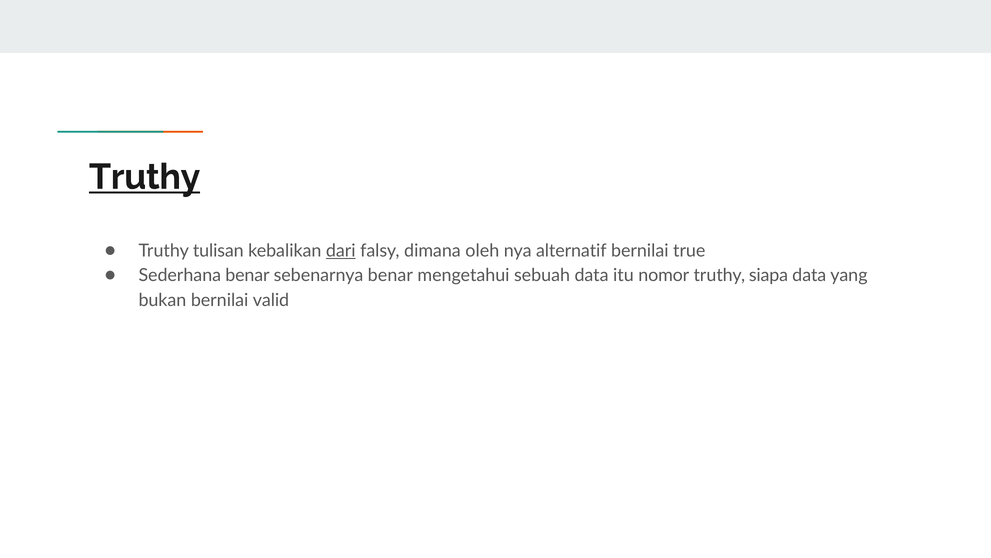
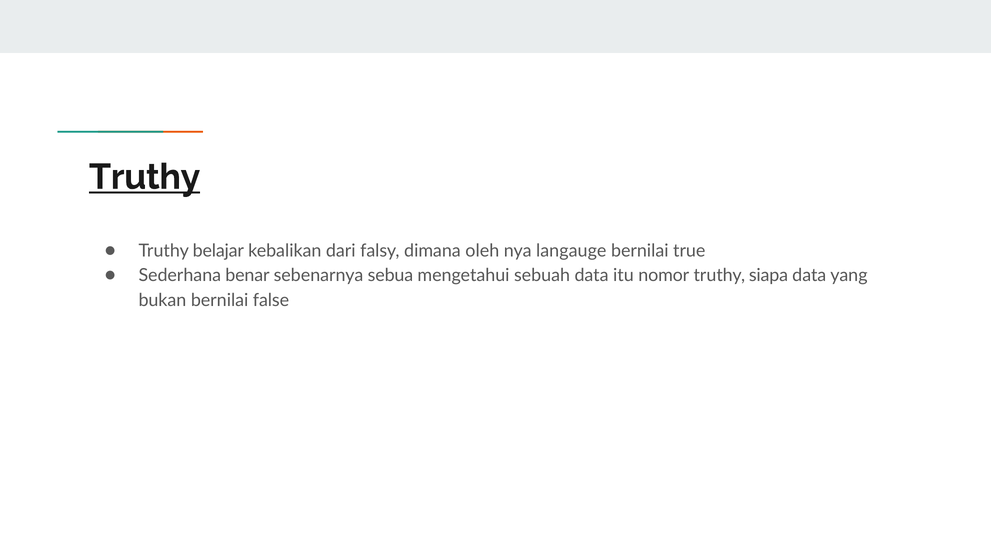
tulisan: tulisan -> belajar
dari underline: present -> none
alternatif: alternatif -> langauge
sebenarnya benar: benar -> sebua
valid: valid -> false
